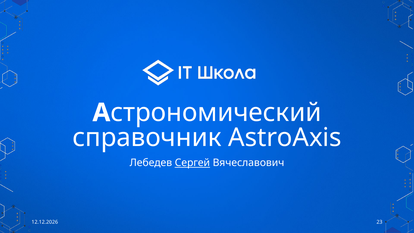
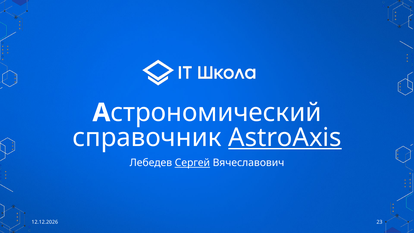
AstroAxis underline: none -> present
